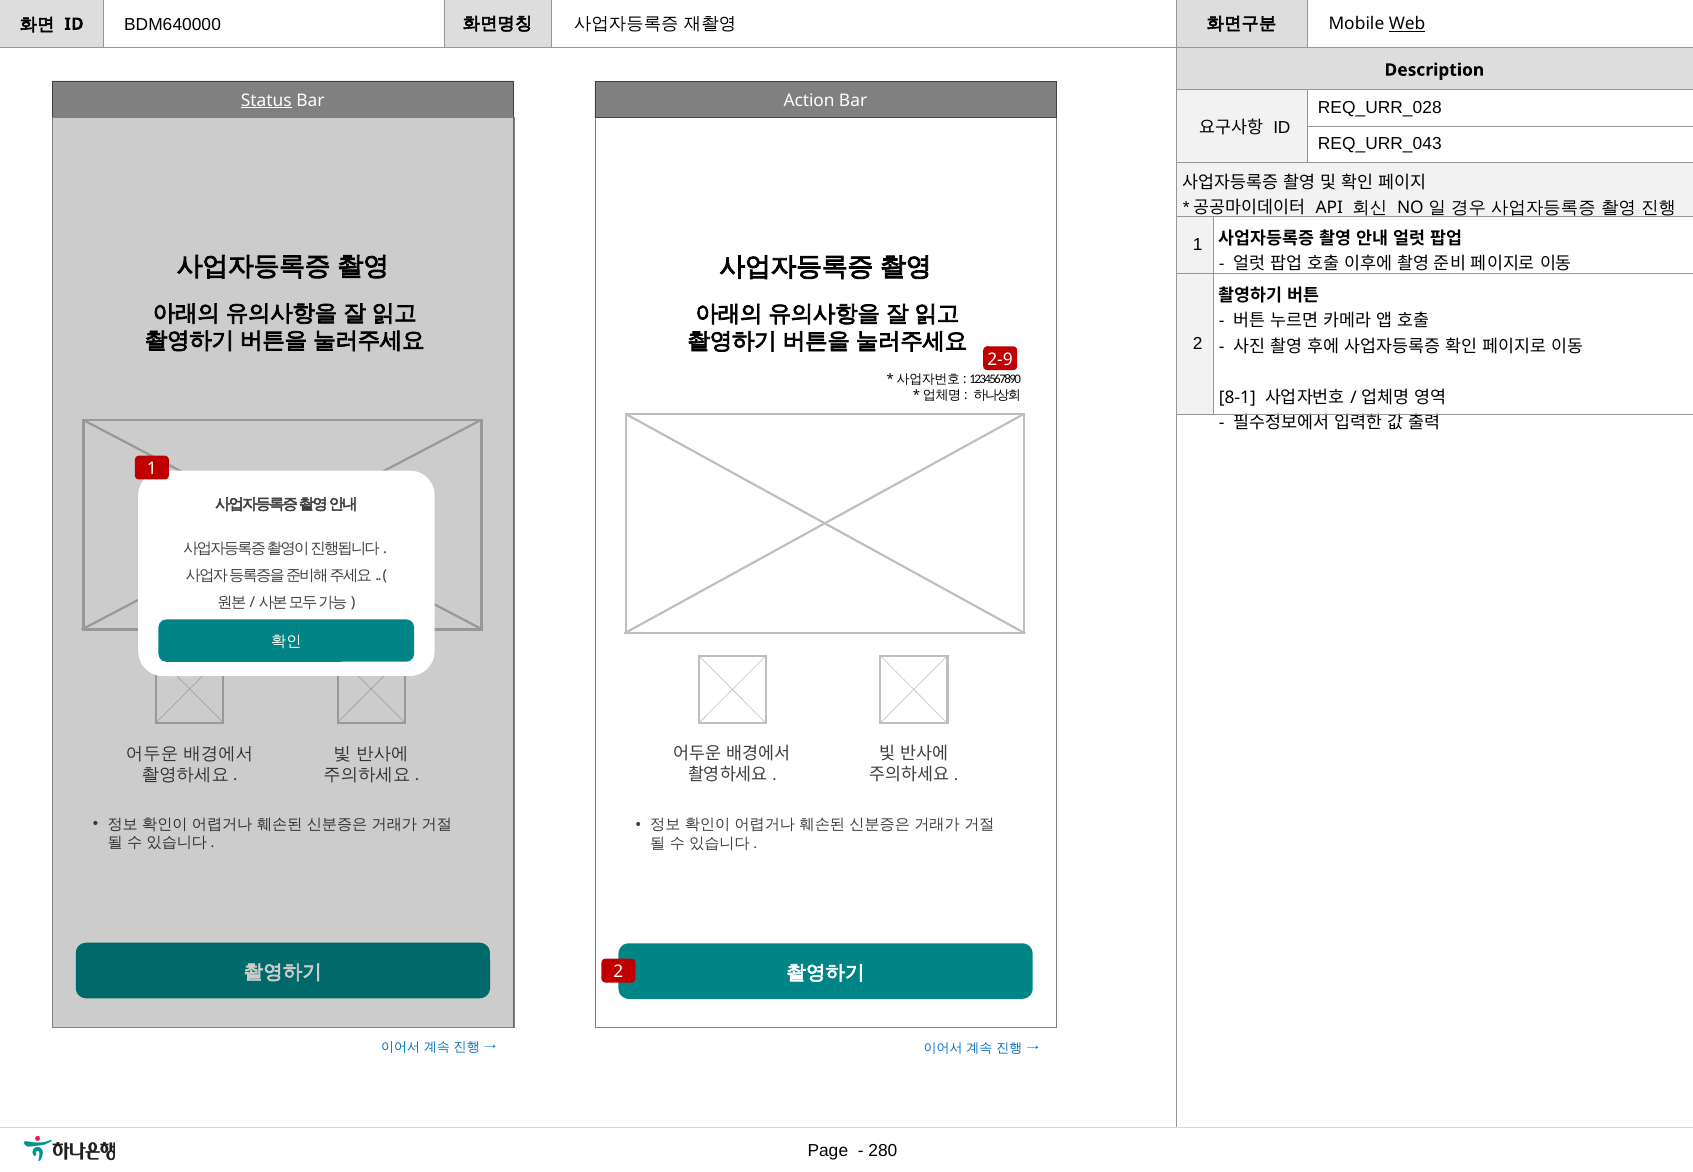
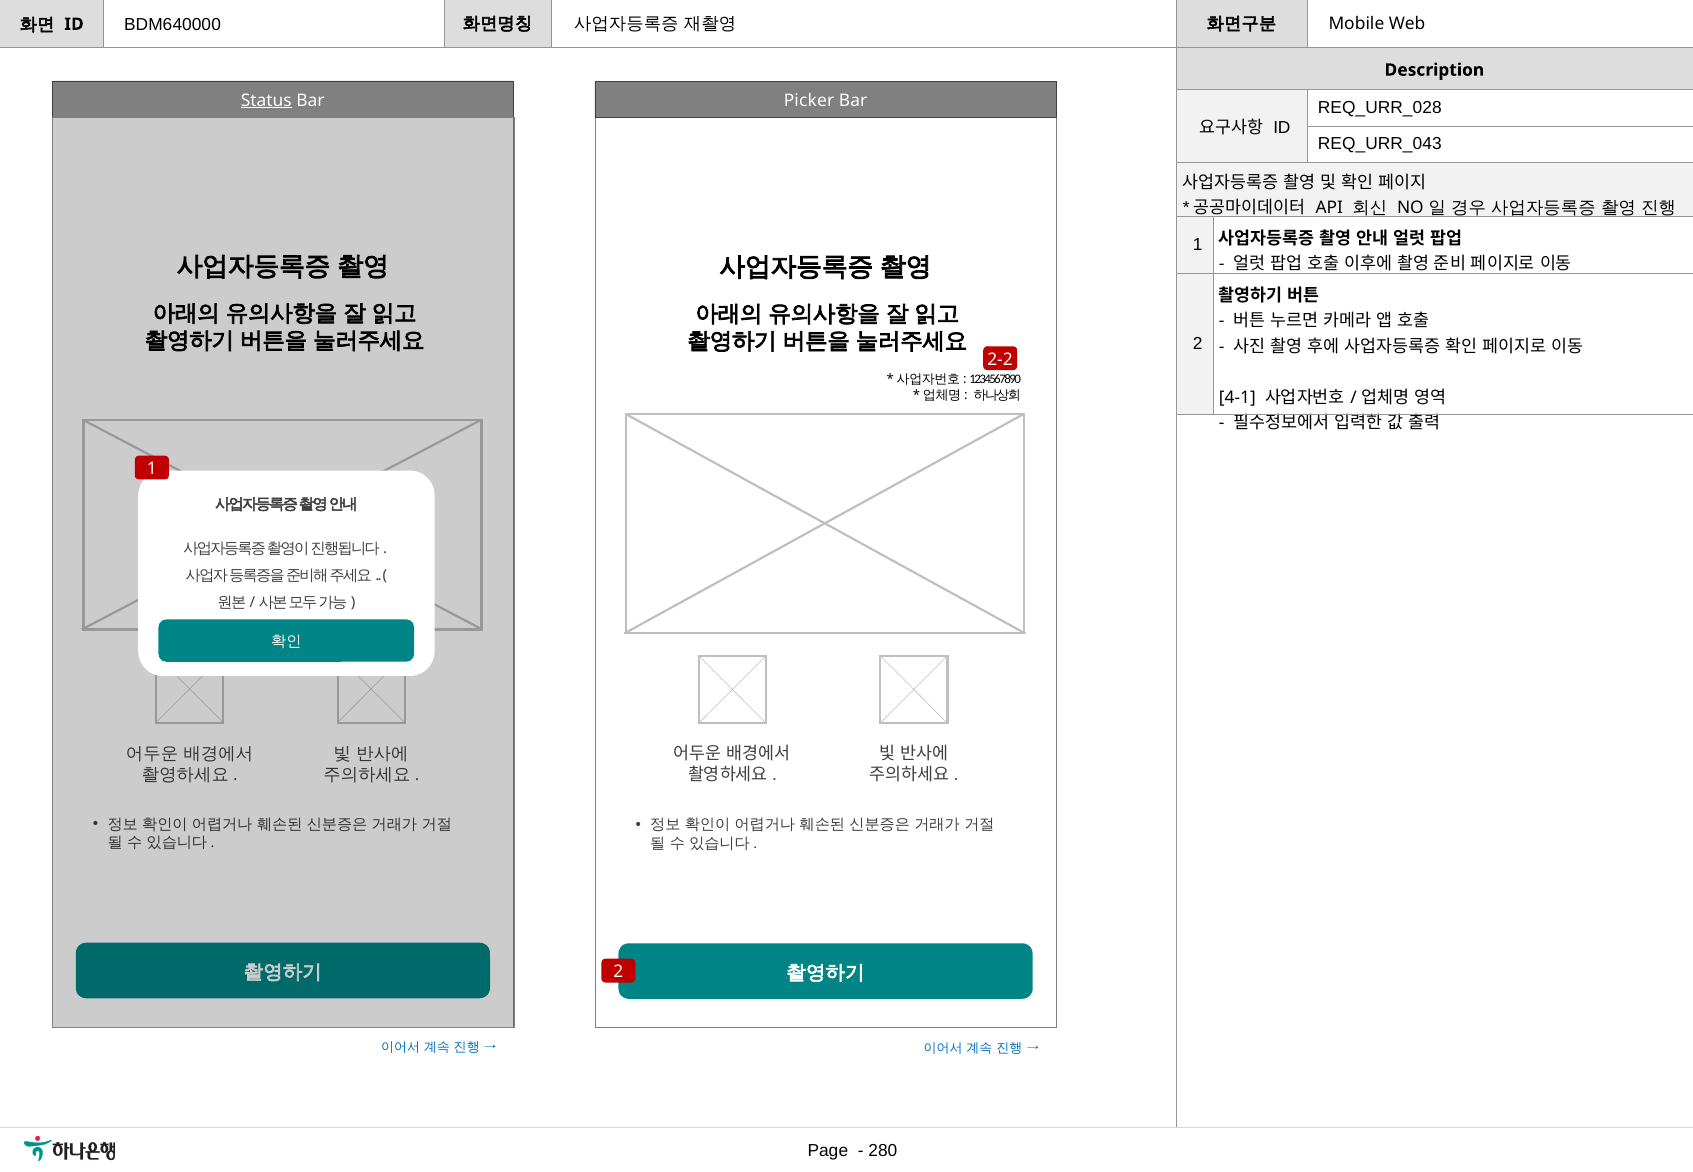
Web underline: present -> none
Action: Action -> Picker
2-9: 2-9 -> 2-2
8-1: 8-1 -> 4-1
